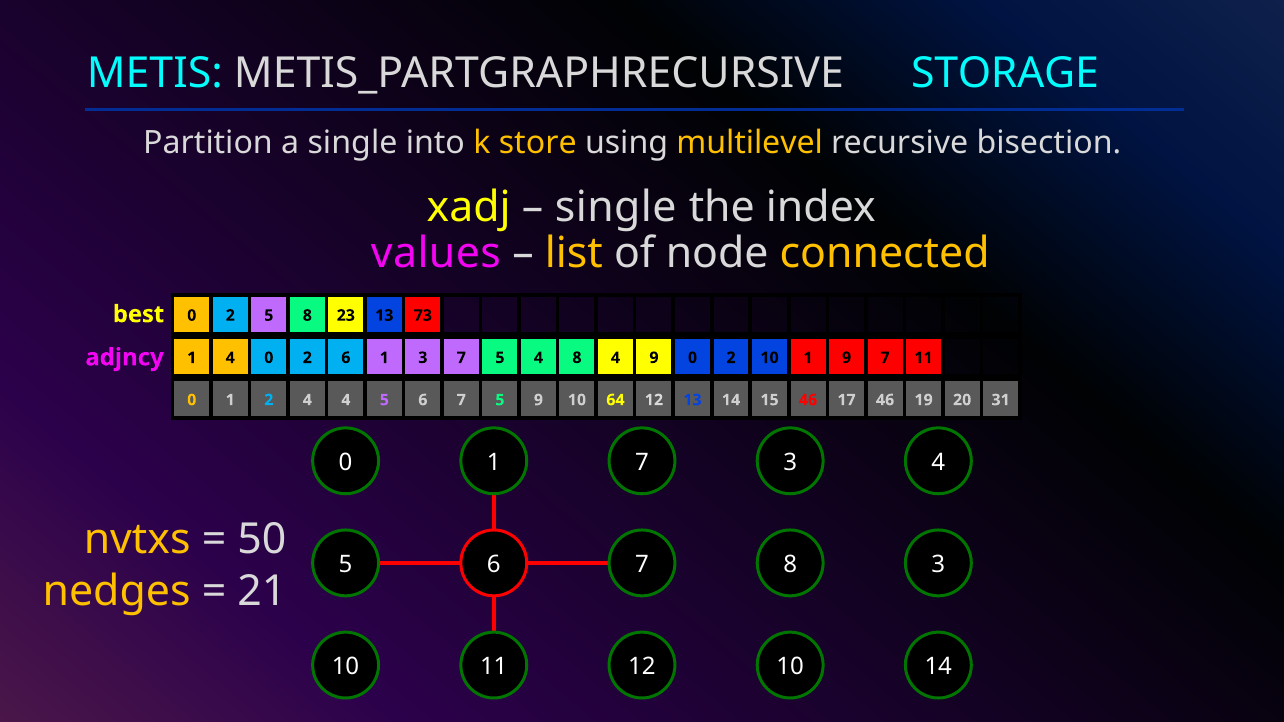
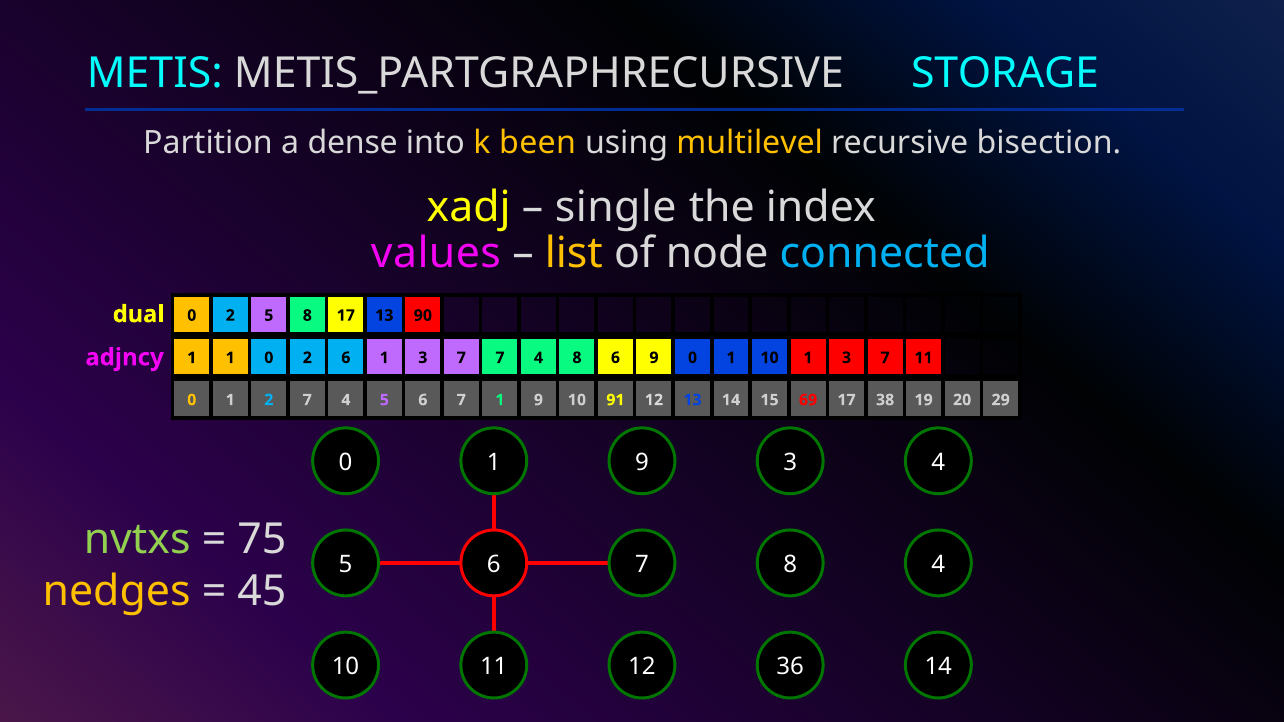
a single: single -> dense
store: store -> been
connected colour: yellow -> light blue
best: best -> dual
8 23: 23 -> 17
73: 73 -> 90
1 4: 4 -> 1
3 7 5: 5 -> 7
8 4: 4 -> 6
9 0 2: 2 -> 1
10 1 9: 9 -> 3
2 4: 4 -> 7
6 7 5: 5 -> 1
64: 64 -> 91
15 46: 46 -> 69
17 46: 46 -> 38
31: 31 -> 29
7 at (642, 463): 7 -> 9
nvtxs colour: yellow -> light green
50: 50 -> 75
8 3: 3 -> 4
21: 21 -> 45
12 10: 10 -> 36
